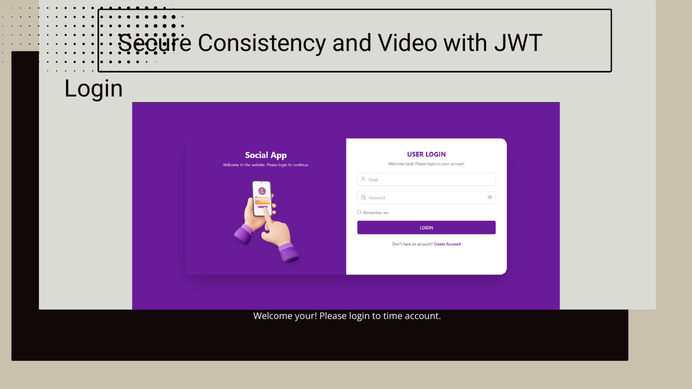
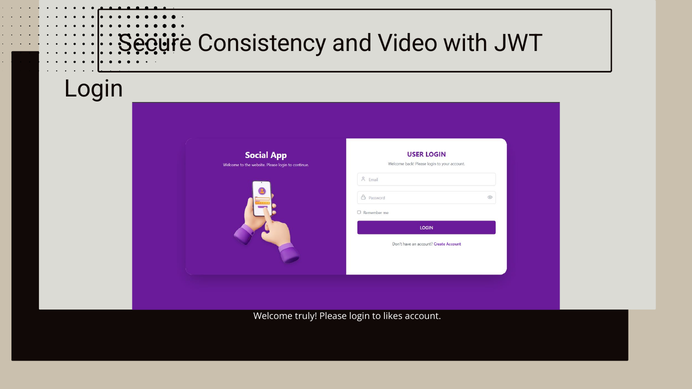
your: your -> truly
time: time -> likes
